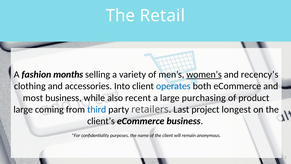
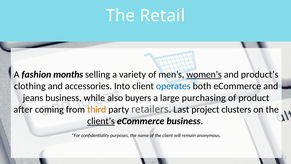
recency’s: recency’s -> product’s
most: most -> jeans
recent: recent -> buyers
large at (23, 109): large -> after
third colour: blue -> orange
longest: longest -> clusters
client’s underline: none -> present
